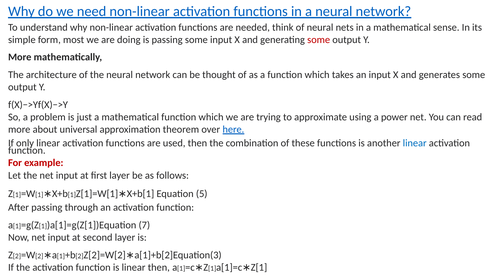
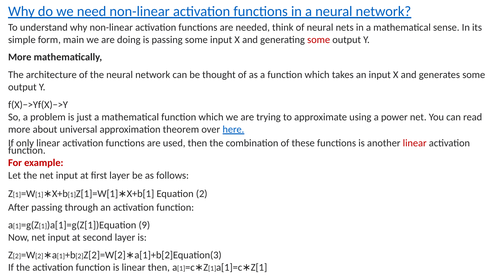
most: most -> main
linear at (415, 143) colour: blue -> red
Equation 5: 5 -> 2
7: 7 -> 9
